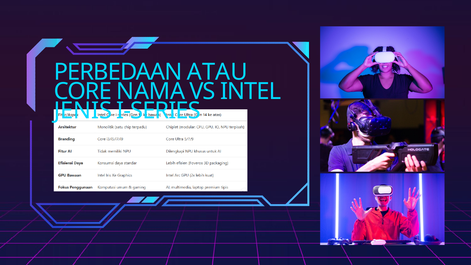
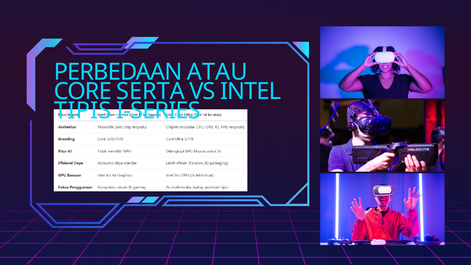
NAMA: NAMA -> SERTA
JENIS: JENIS -> TIPIS
